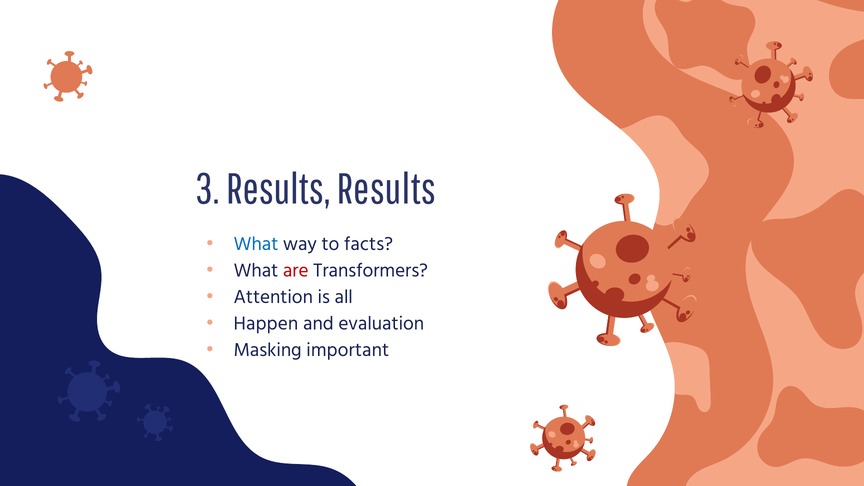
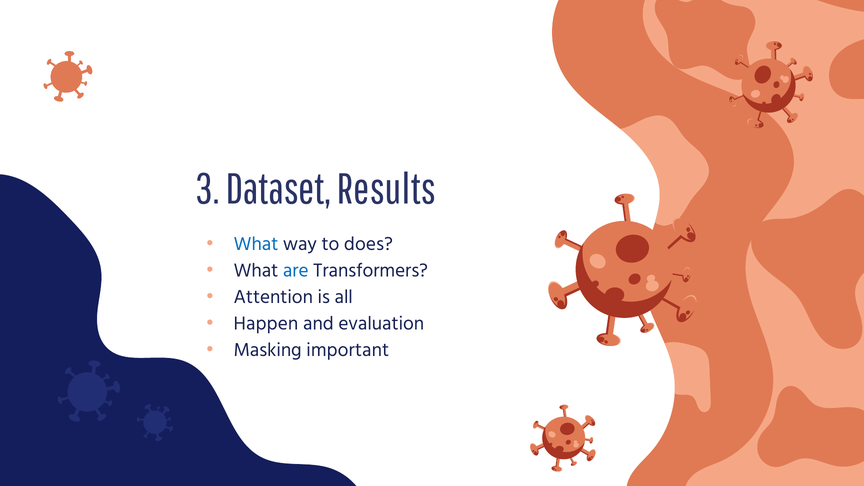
3 Results: Results -> Dataset
facts: facts -> does
are colour: red -> blue
